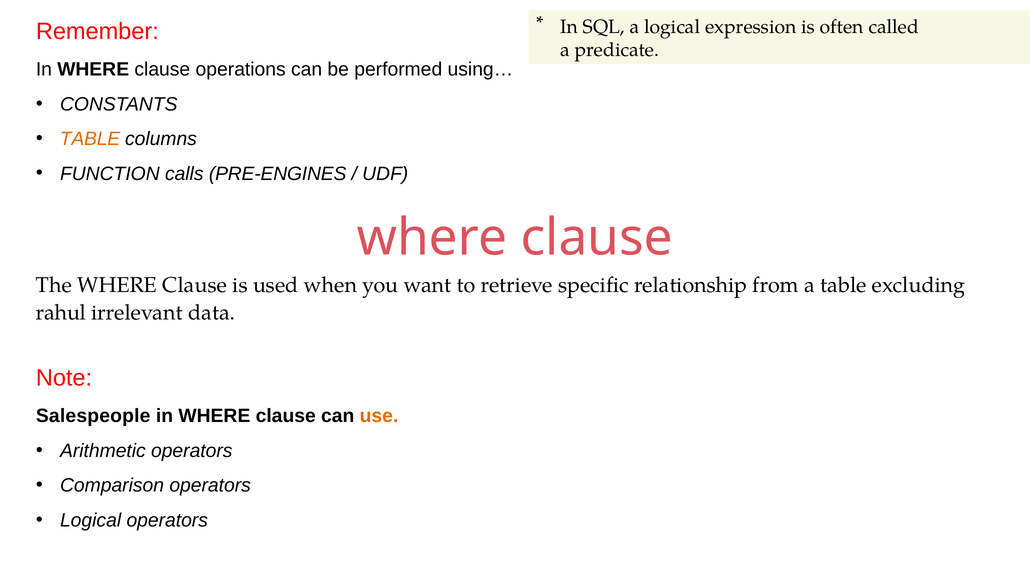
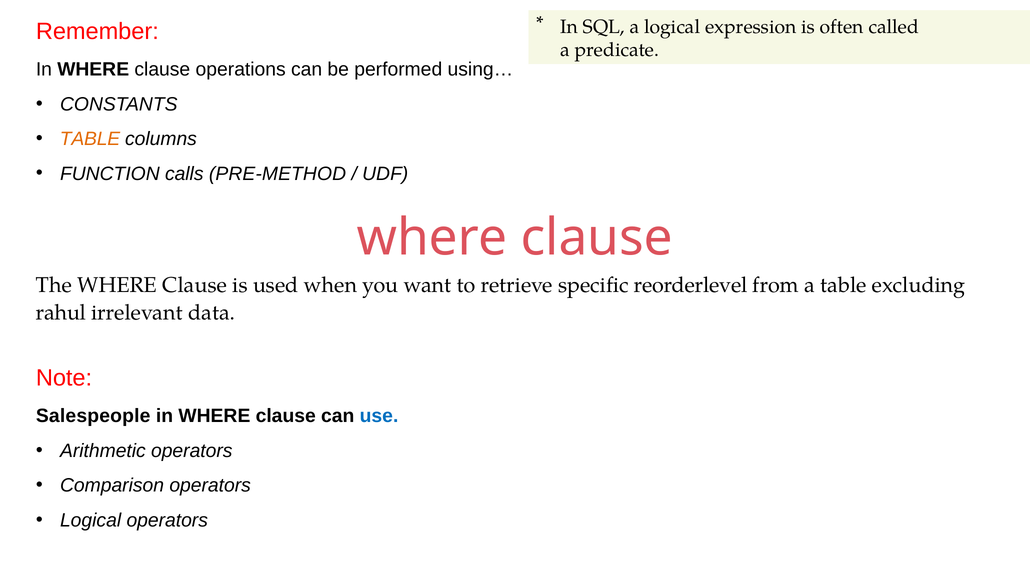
PRE-ENGINES: PRE-ENGINES -> PRE-METHOD
relationship: relationship -> reorderlevel
use colour: orange -> blue
